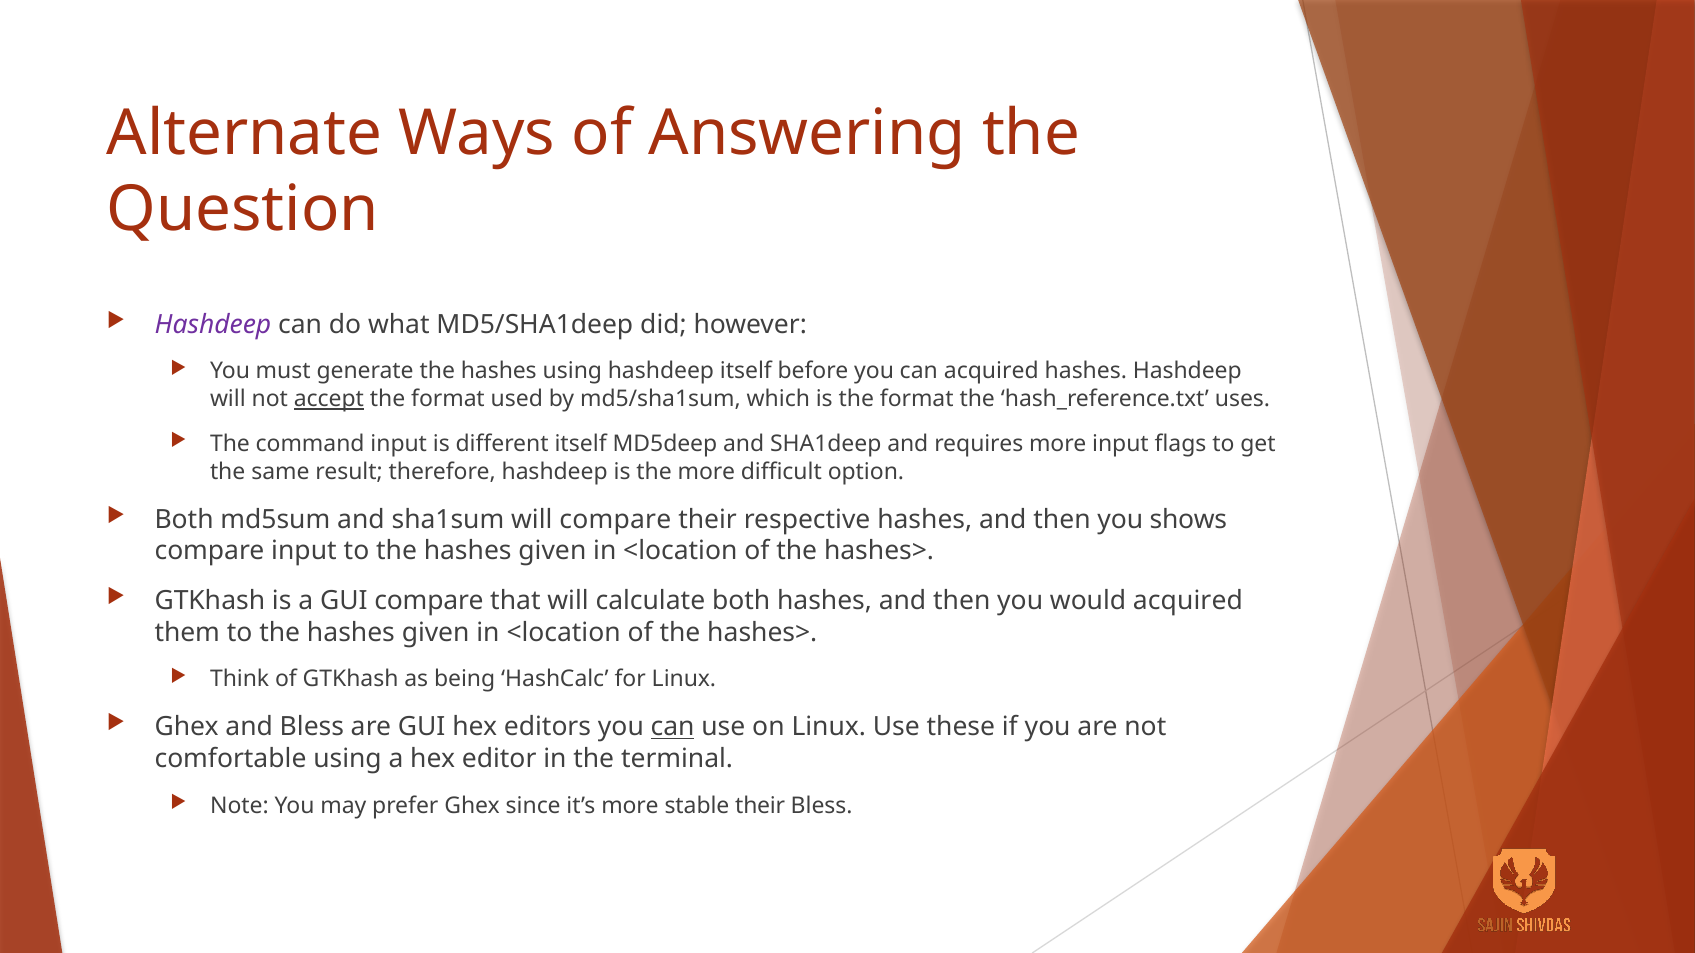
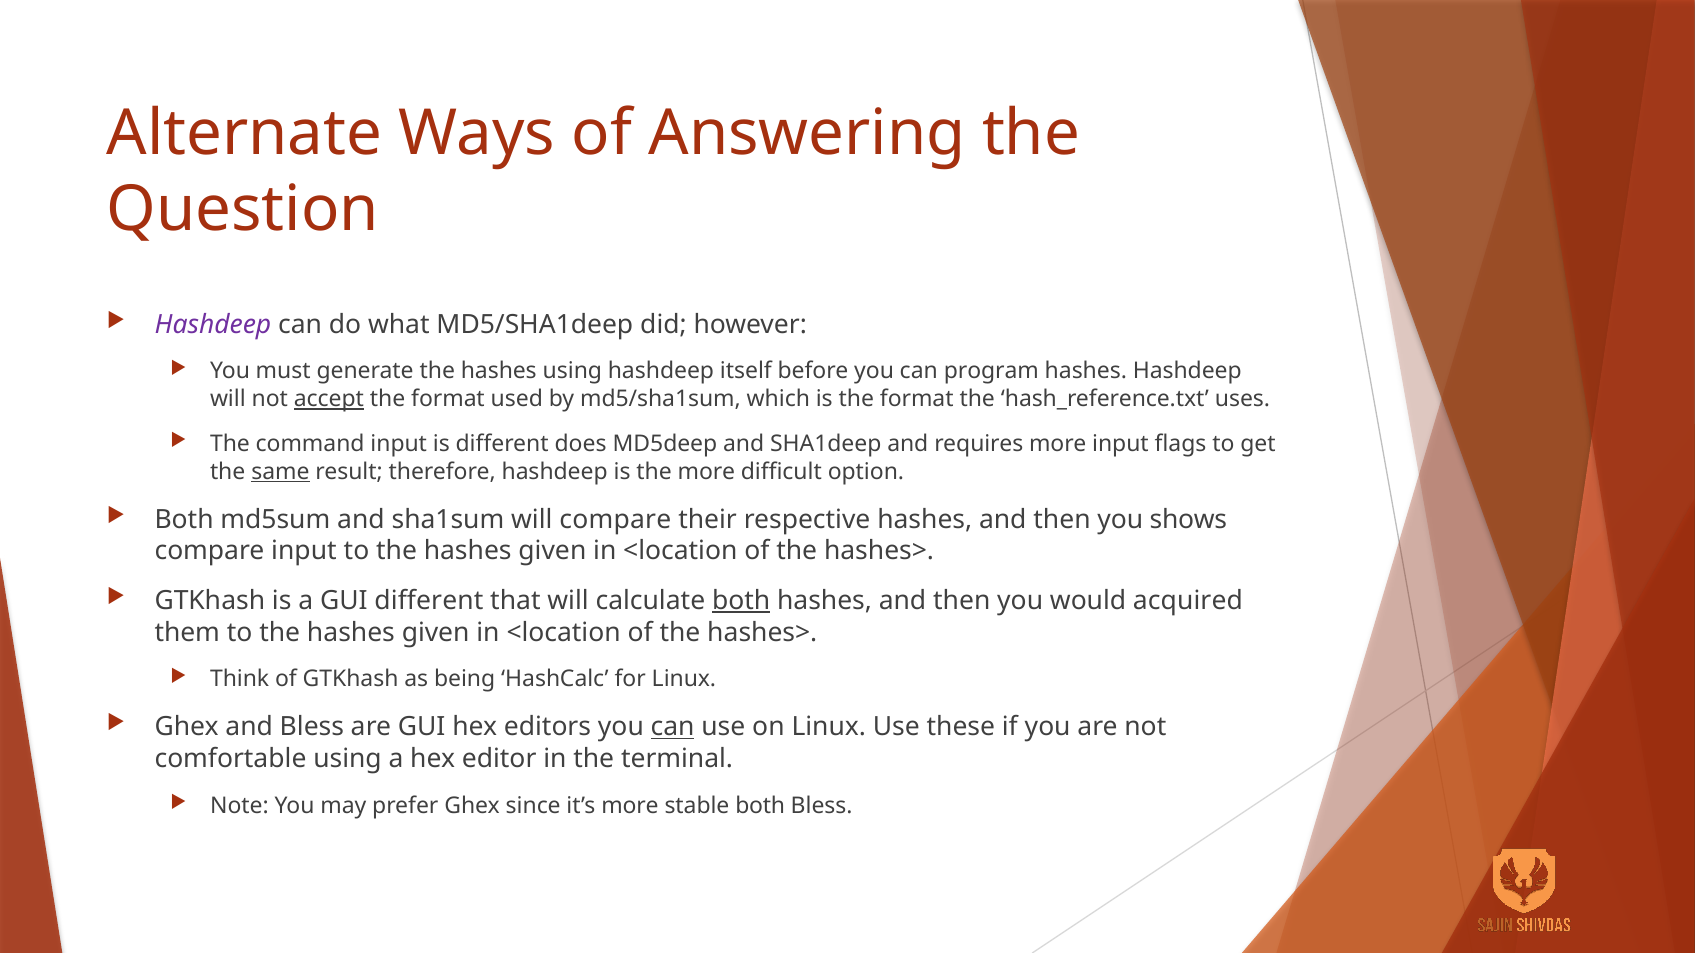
can acquired: acquired -> program
different itself: itself -> does
same underline: none -> present
GUI compare: compare -> different
both at (741, 601) underline: none -> present
stable their: their -> both
